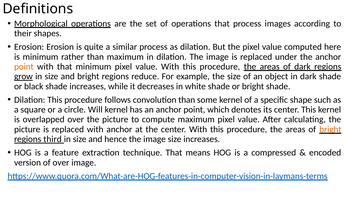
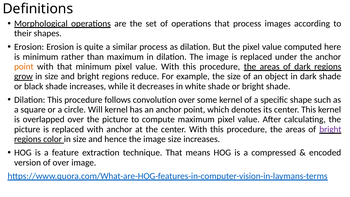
convolution than: than -> over
bright at (330, 129) colour: orange -> purple
third: third -> color
